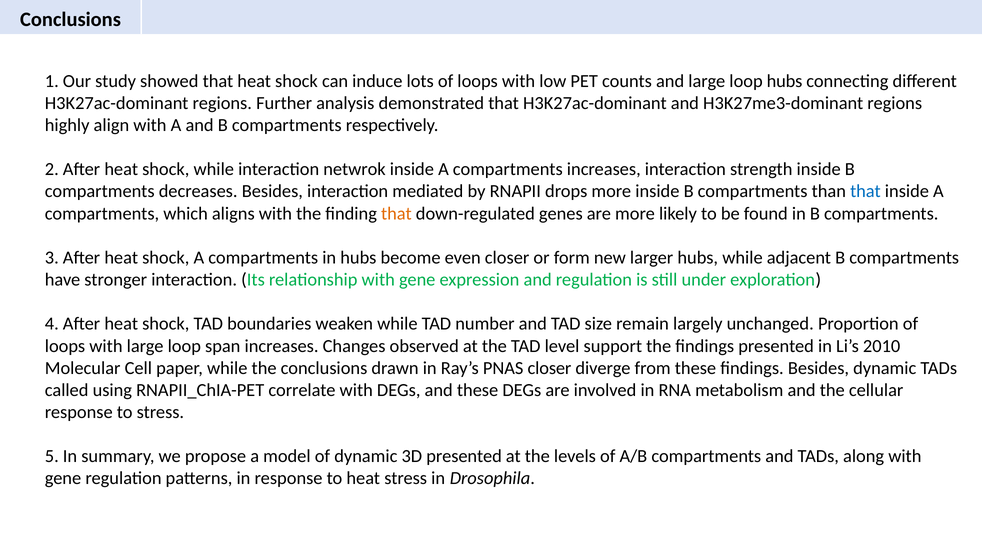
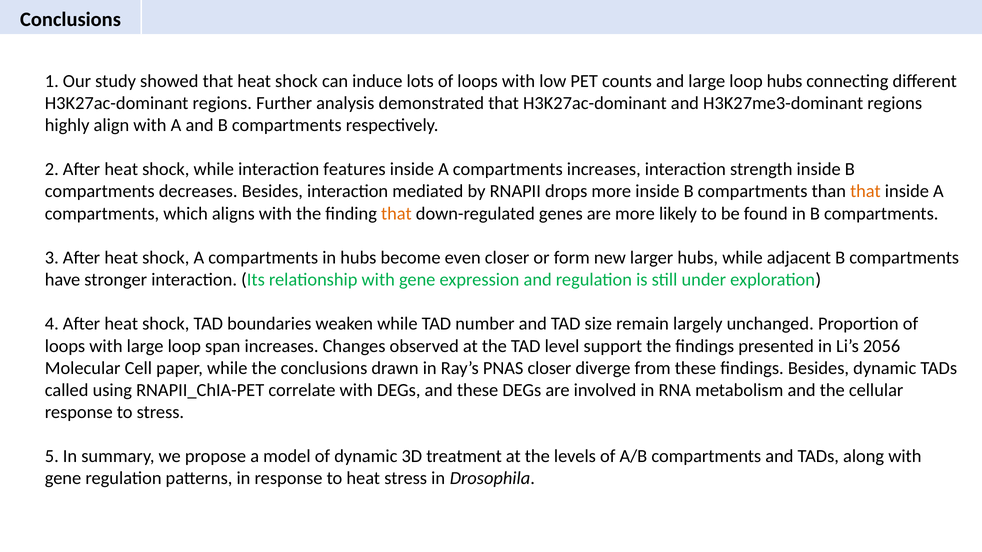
netwrok: netwrok -> features
that at (865, 192) colour: blue -> orange
2010: 2010 -> 2056
3D presented: presented -> treatment
